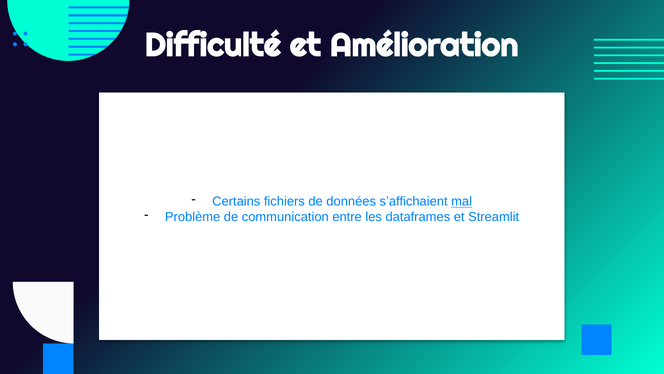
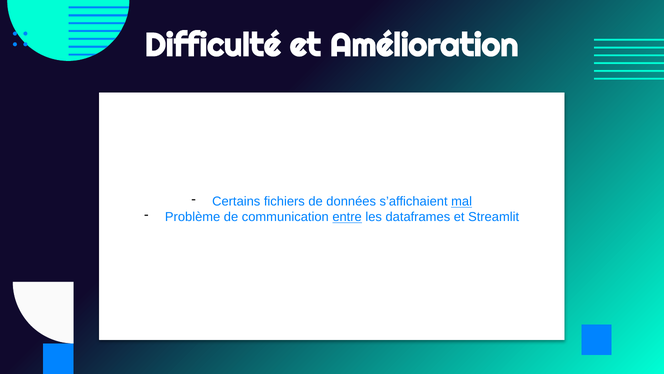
entre underline: none -> present
